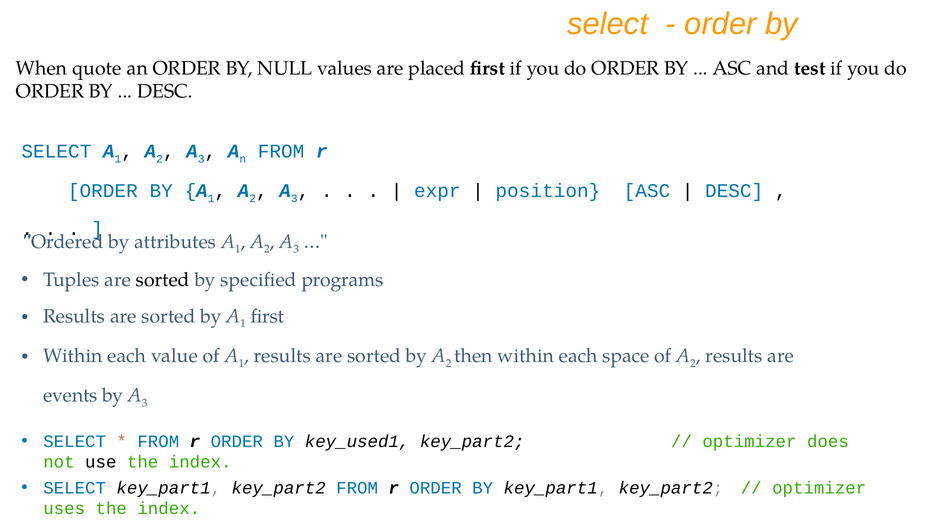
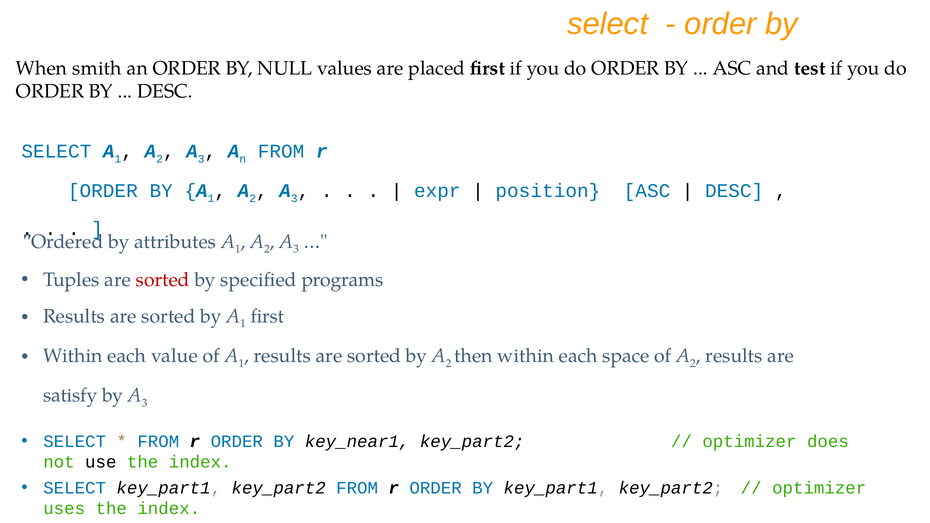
quote: quote -> smith
sorted at (163, 280) colour: black -> red
events: events -> satisfy
key_used1: key_used1 -> key_near1
